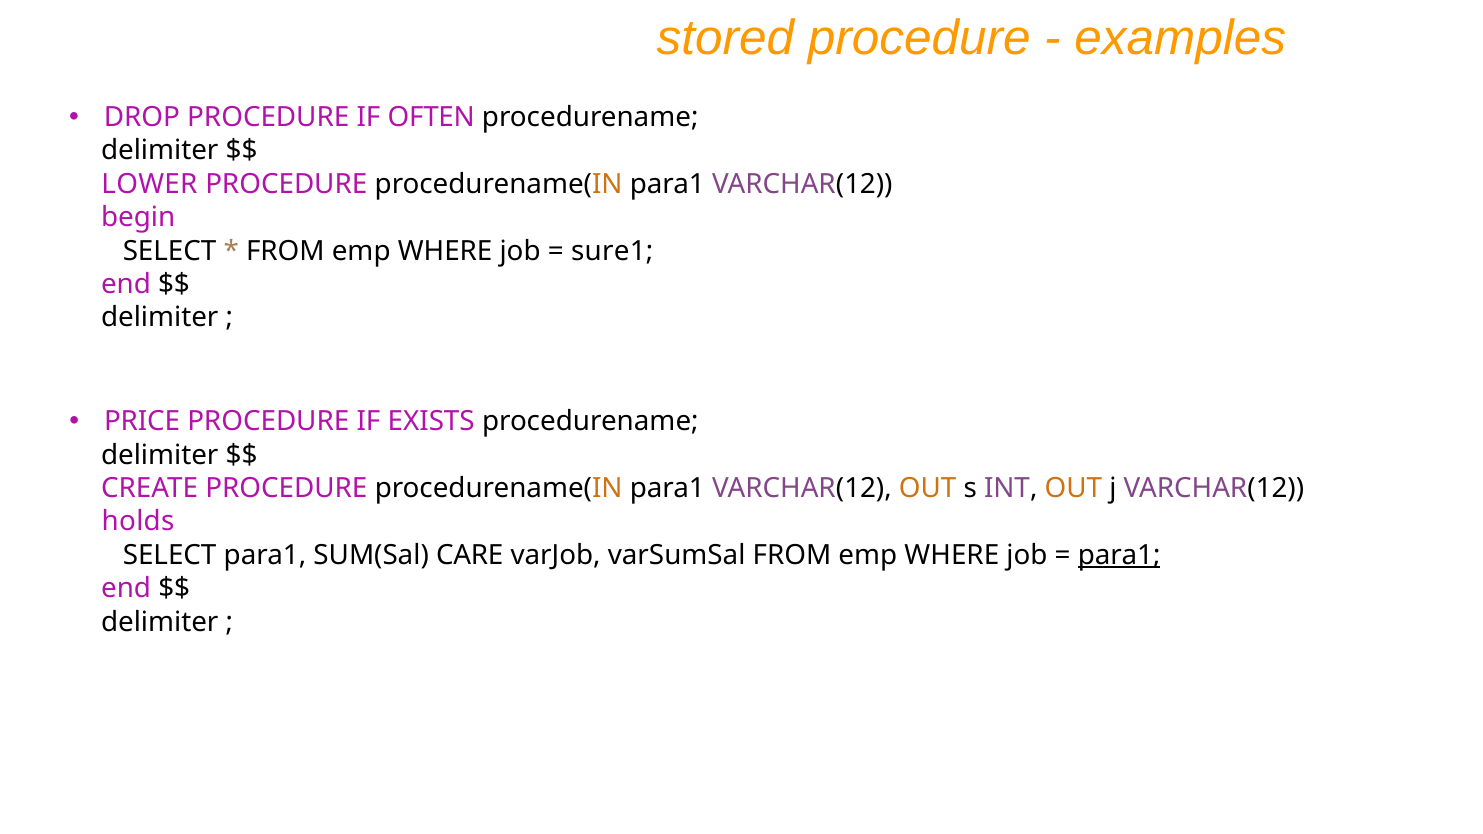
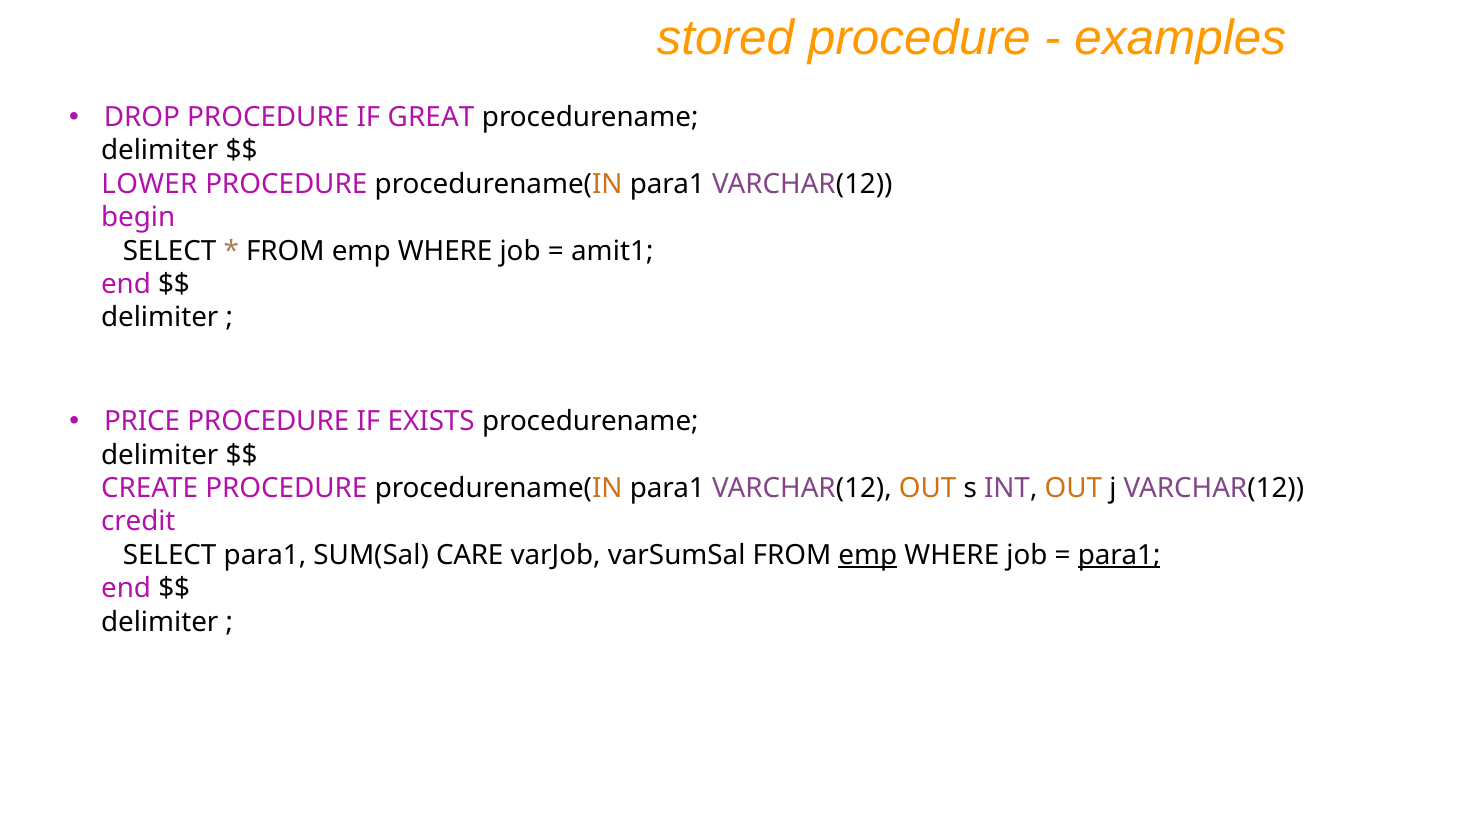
OFTEN: OFTEN -> GREAT
sure1: sure1 -> amit1
holds: holds -> credit
emp at (868, 555) underline: none -> present
